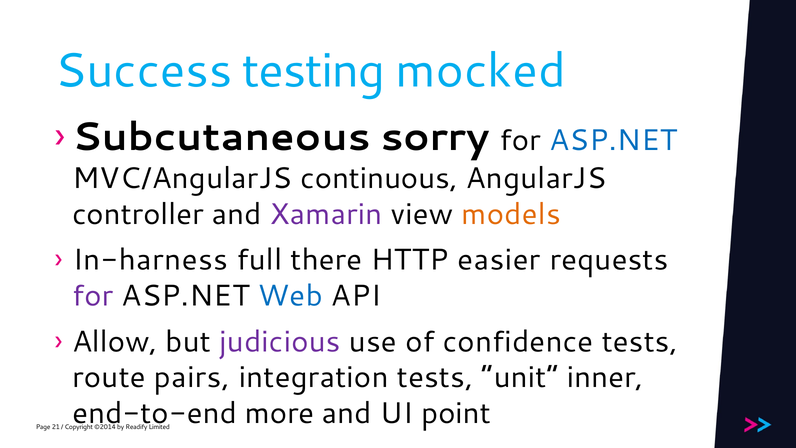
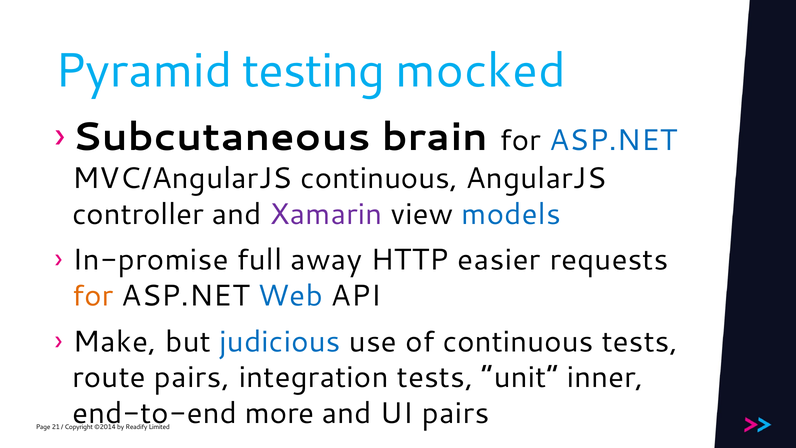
Success: Success -> Pyramid
sorry: sorry -> brain
models colour: orange -> blue
In-harness: In-harness -> In-promise
there: there -> away
for at (93, 296) colour: purple -> orange
Allow: Allow -> Make
judicious colour: purple -> blue
of confidence: confidence -> continuous
UI point: point -> pairs
